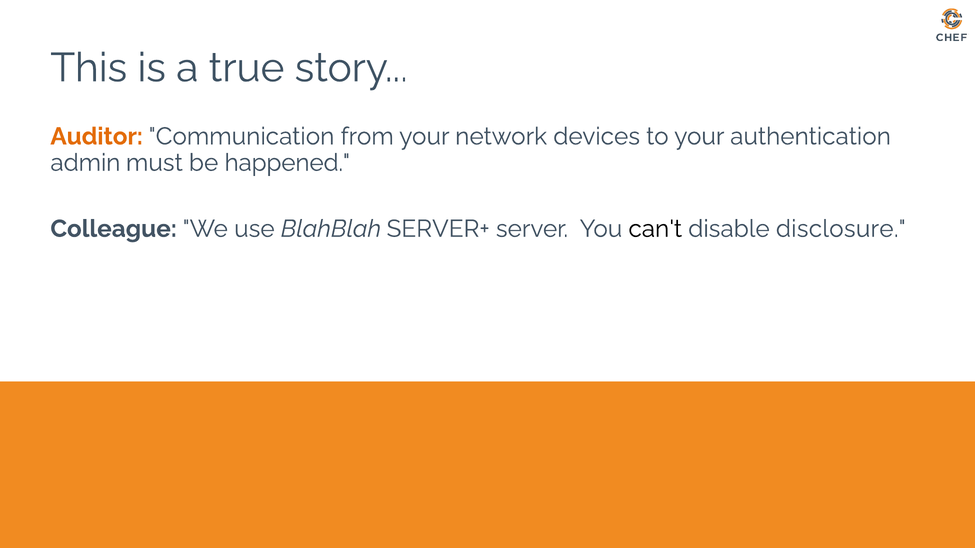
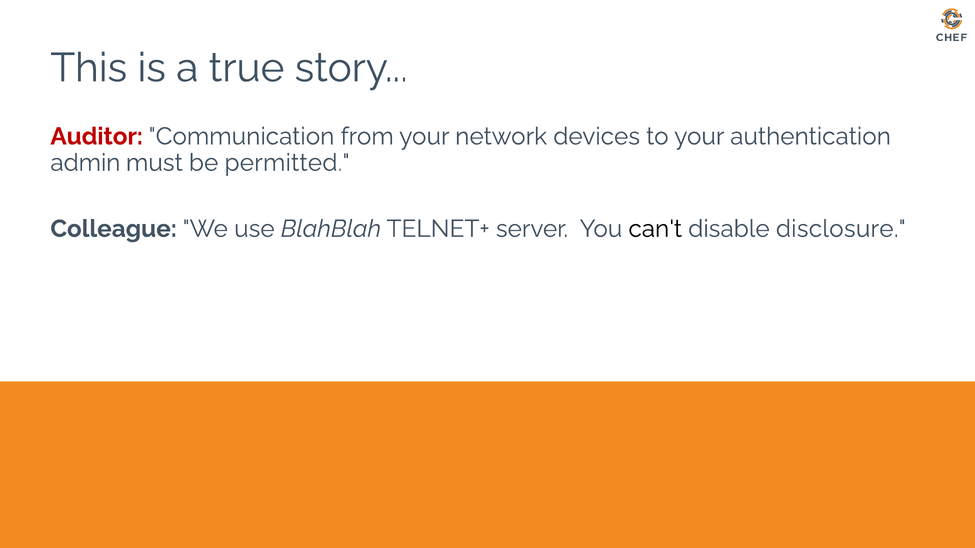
Auditor colour: orange -> red
happened: happened -> permitted
SERVER+: SERVER+ -> TELNET+
